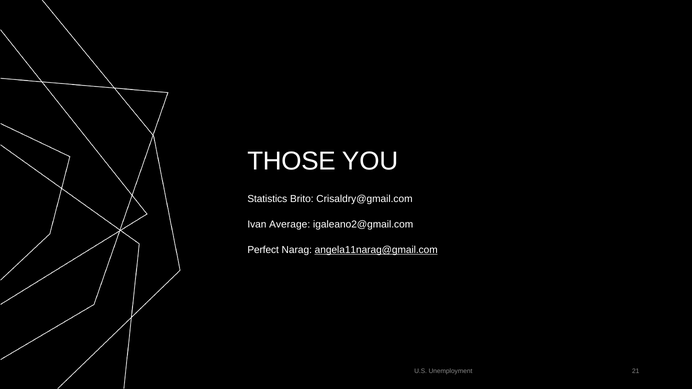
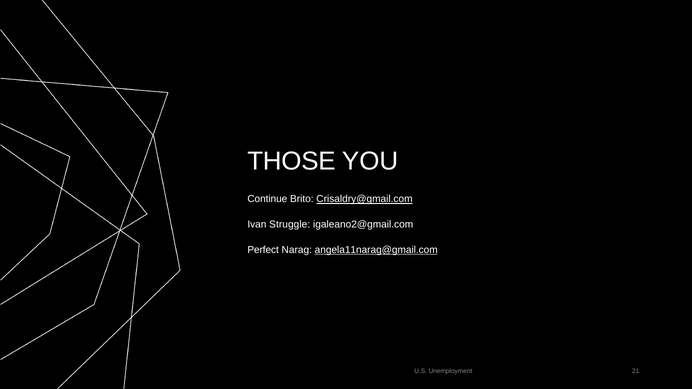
Statistics: Statistics -> Continue
Crisaldry@gmail.com underline: none -> present
Average: Average -> Struggle
